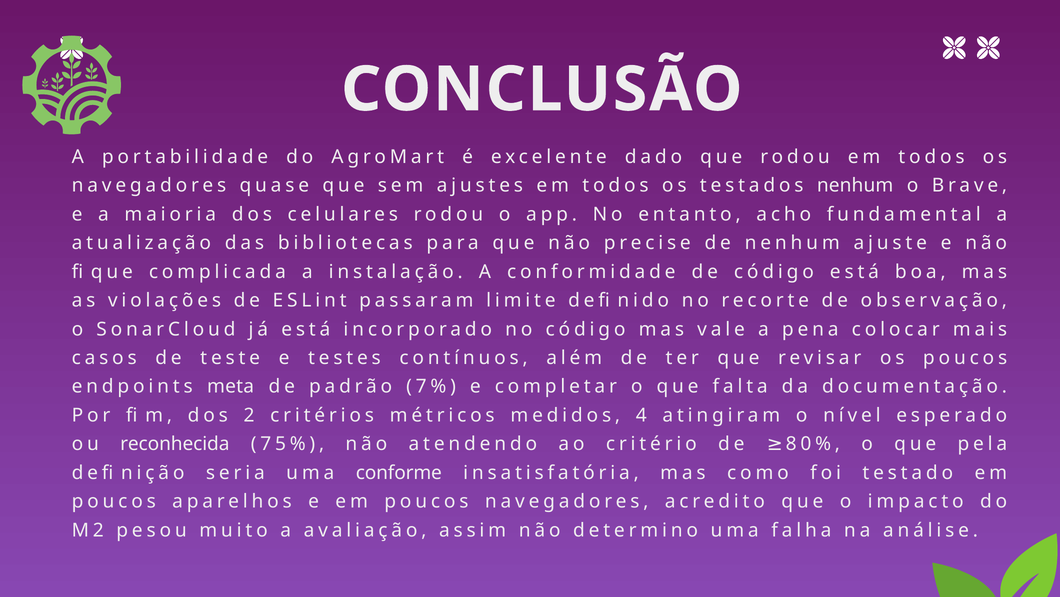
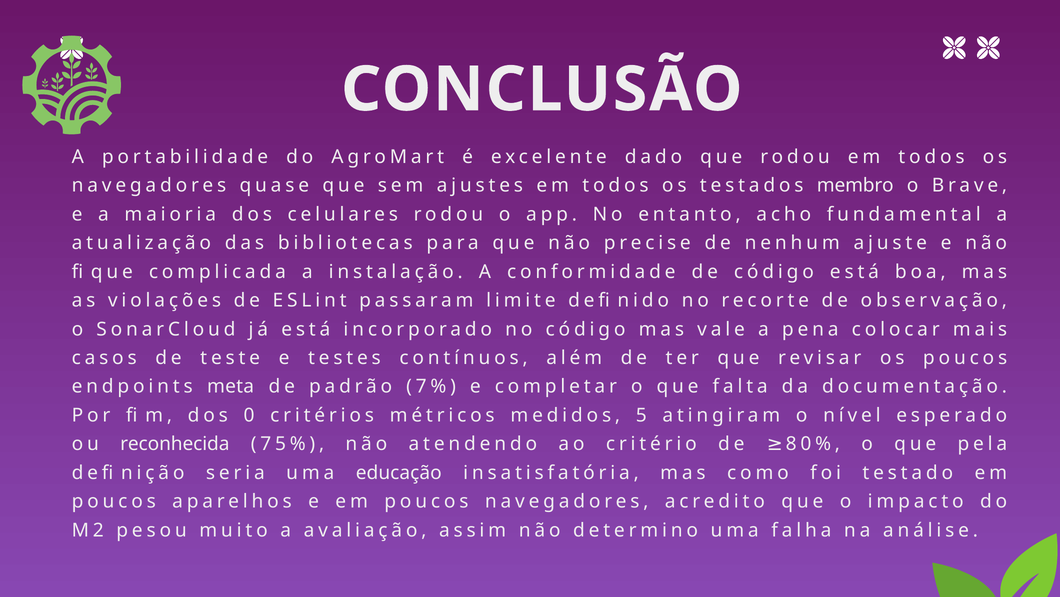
testados nenhum: nenhum -> membro
2: 2 -> 0
4: 4 -> 5
conforme: conforme -> educação
